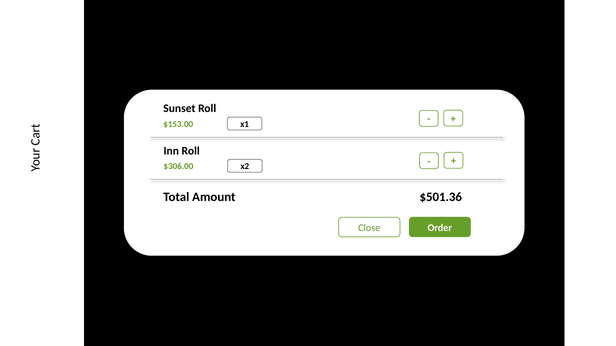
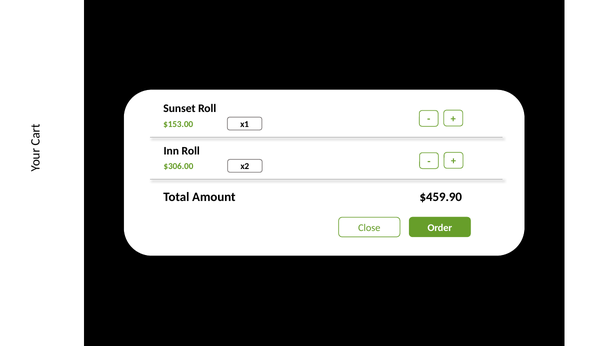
$501.36: $501.36 -> $459.90
